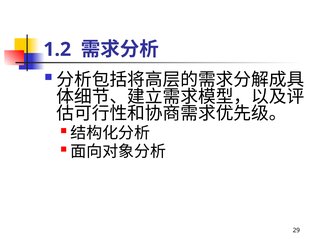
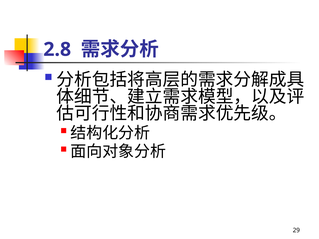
1.2: 1.2 -> 2.8
